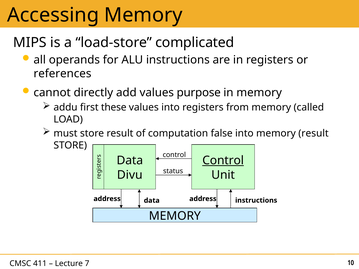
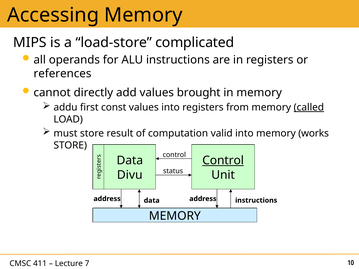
purpose: purpose -> brought
these: these -> const
called underline: none -> present
false: false -> valid
memory result: result -> works
